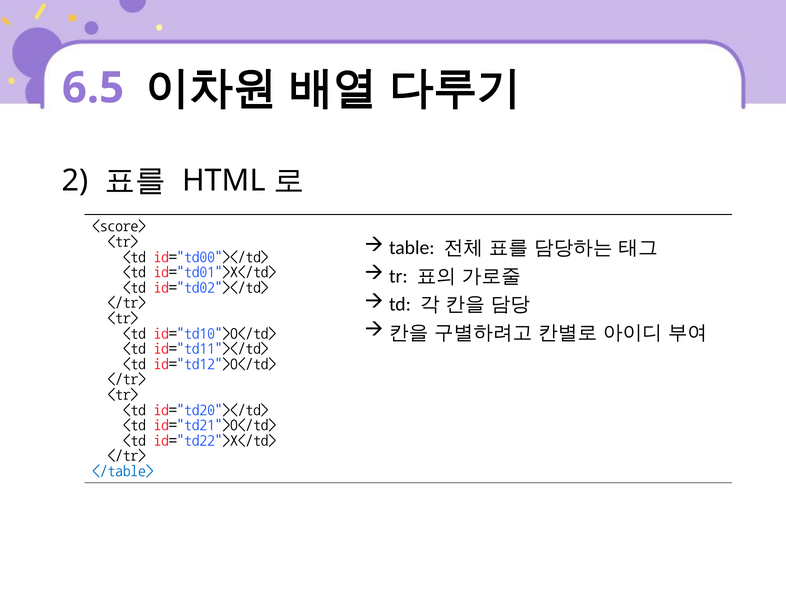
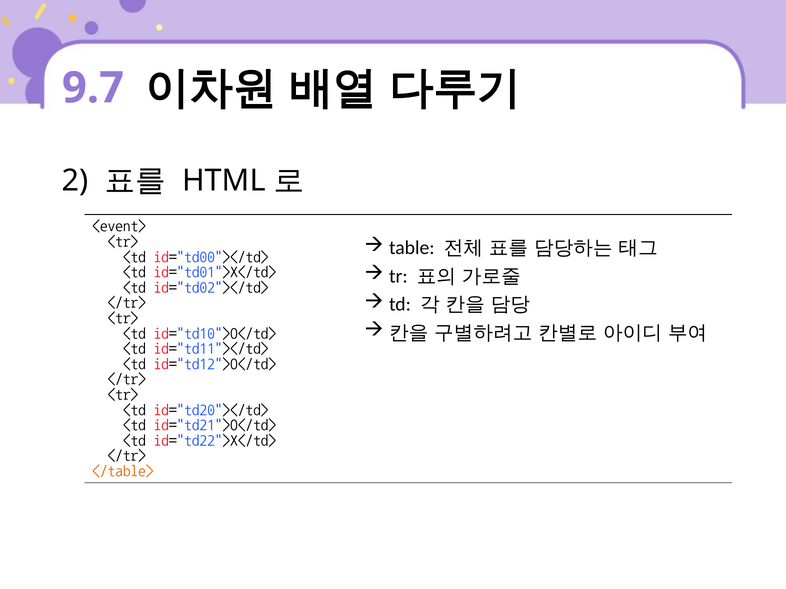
6.5: 6.5 -> 9.7
<score>: <score> -> <event>
</table> colour: blue -> orange
